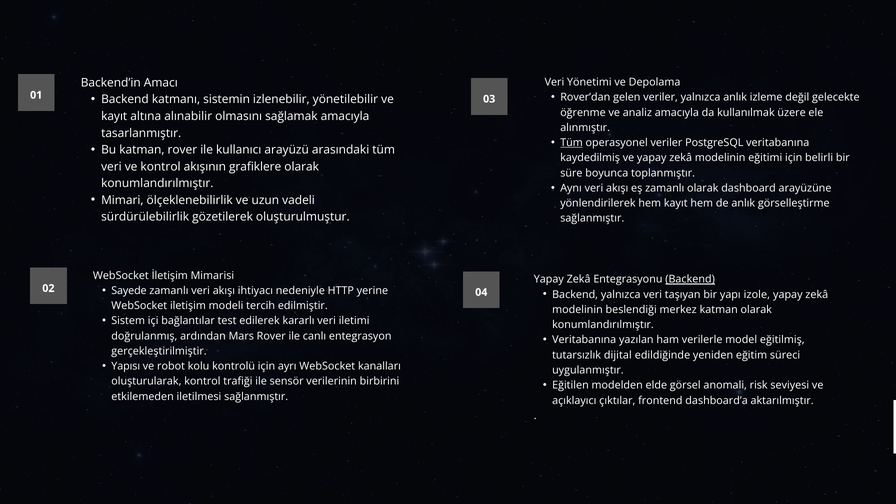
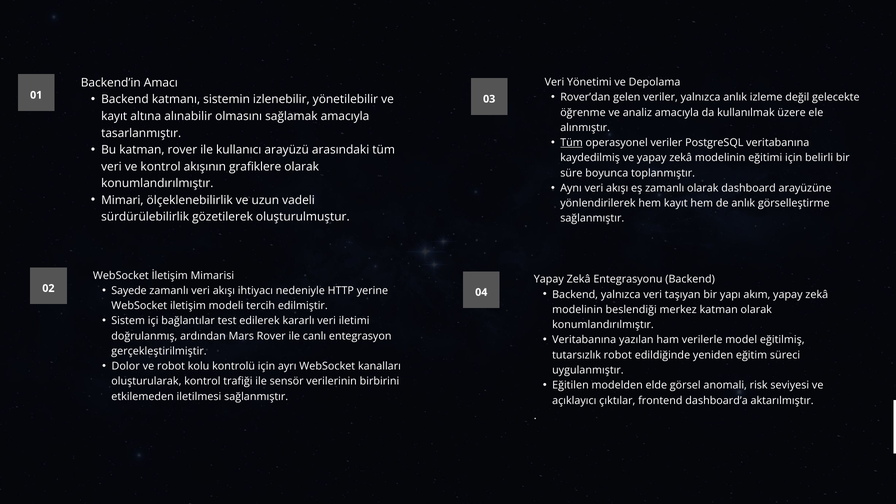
Backend at (690, 279) underline: present -> none
izole: izole -> akım
tutarsızlık dijital: dijital -> robot
Yapısı: Yapısı -> Dolor
